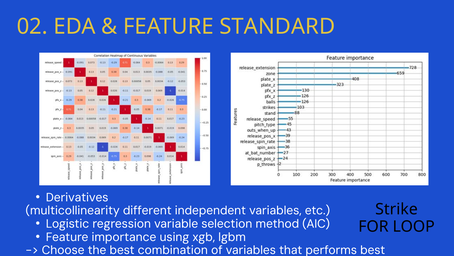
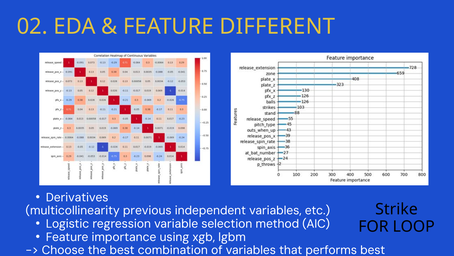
STANDARD: STANDARD -> DIFFERENT
different: different -> previous
